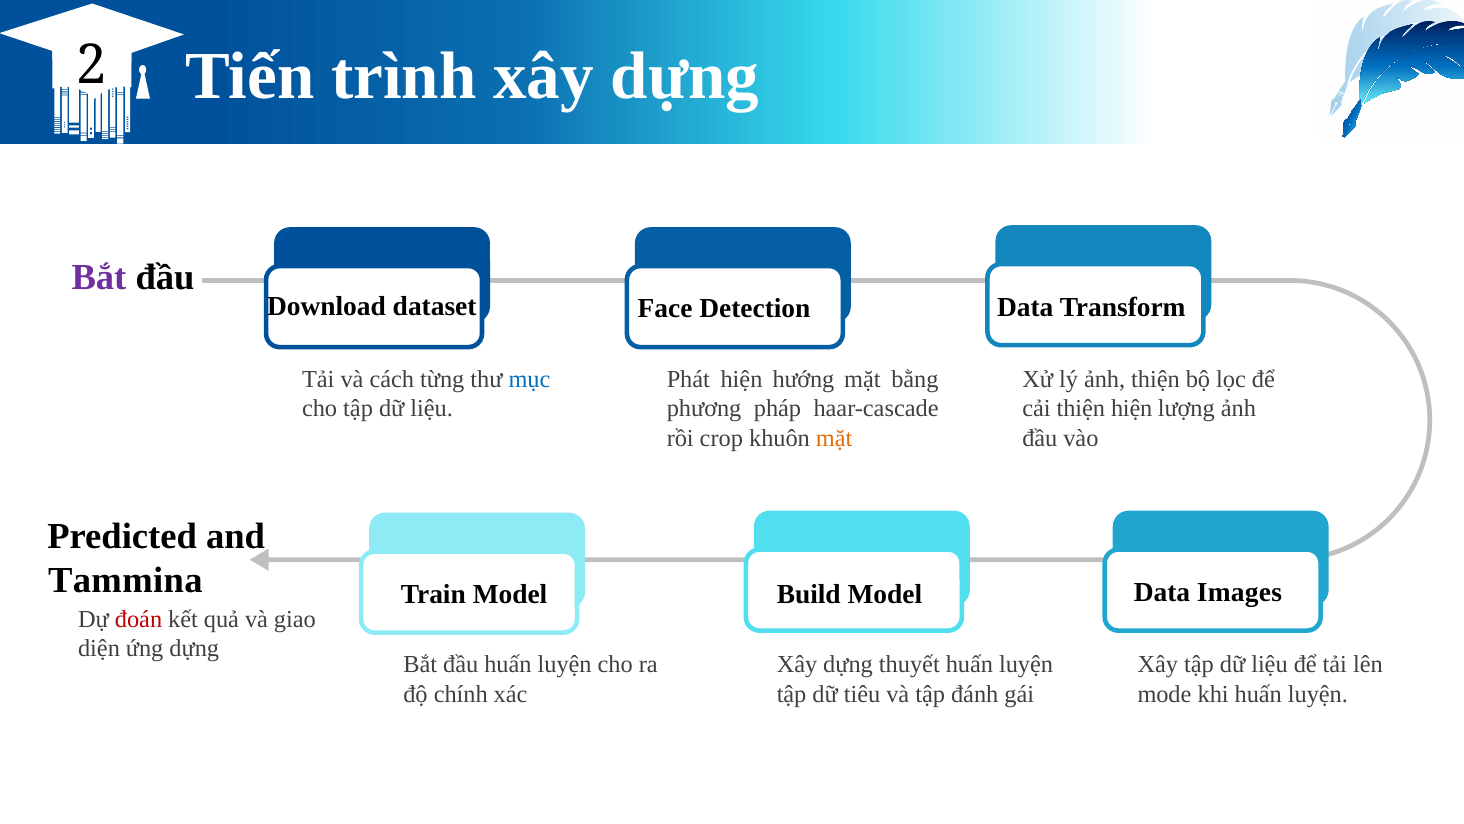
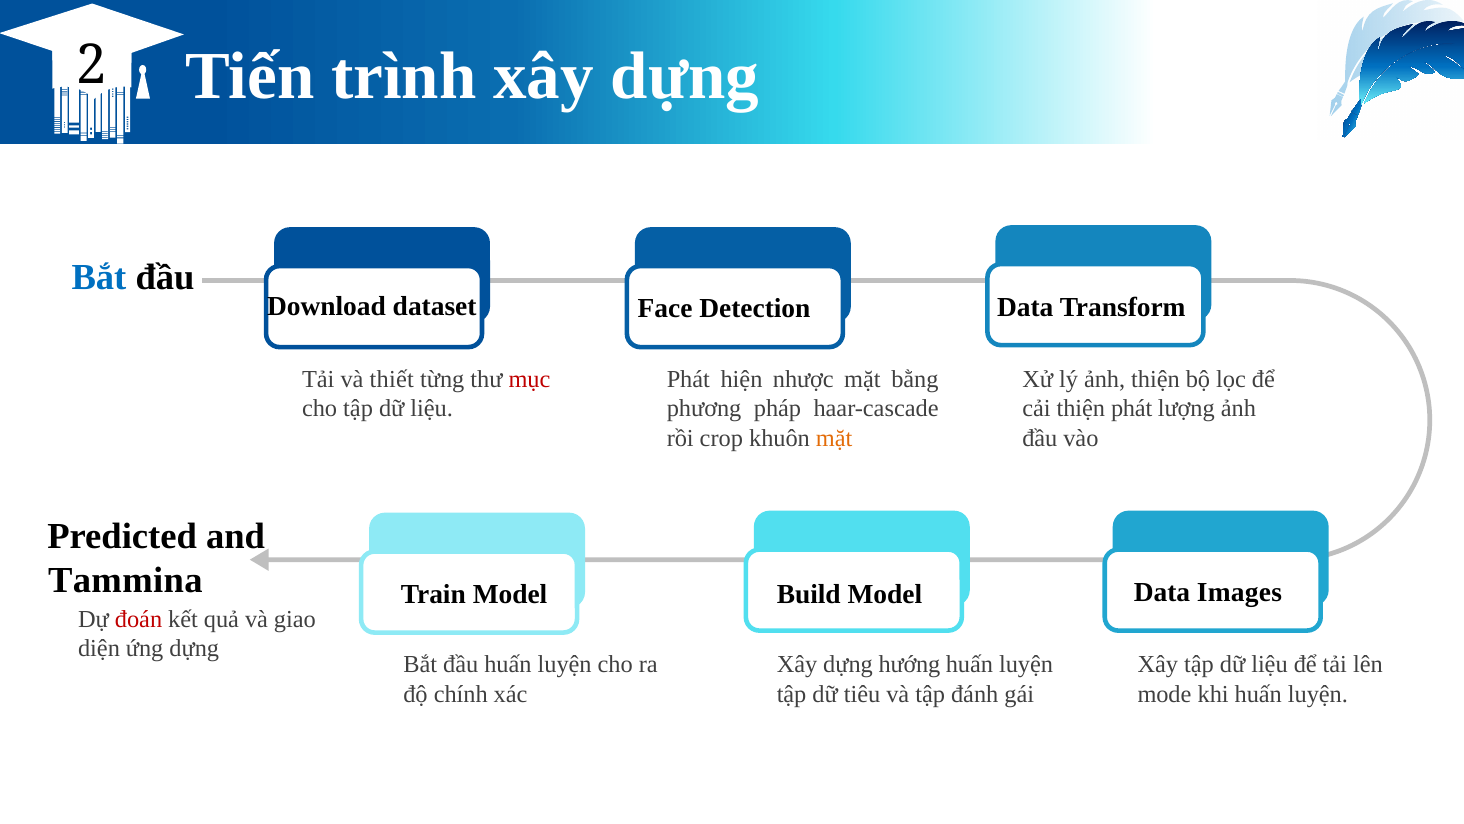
Bắt at (99, 277) colour: purple -> blue
cách: cách -> thiết
mục colour: blue -> red
hướng: hướng -> nhược
thiện hiện: hiện -> phát
thuyết: thuyết -> hướng
